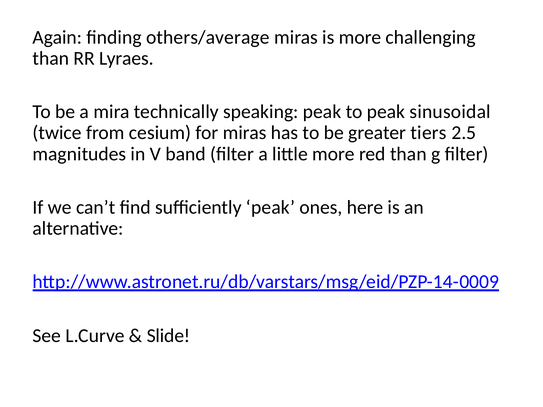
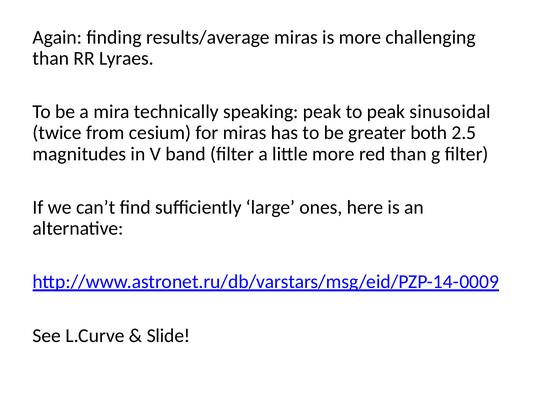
others/average: others/average -> results/average
tiers: tiers -> both
sufficiently peak: peak -> large
